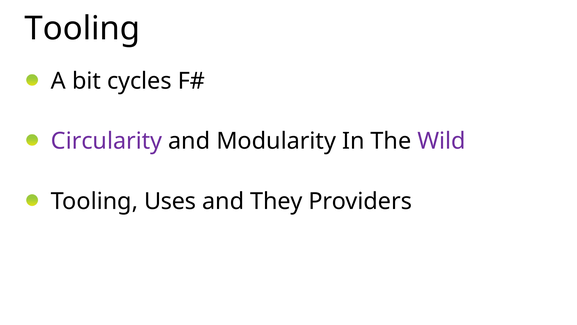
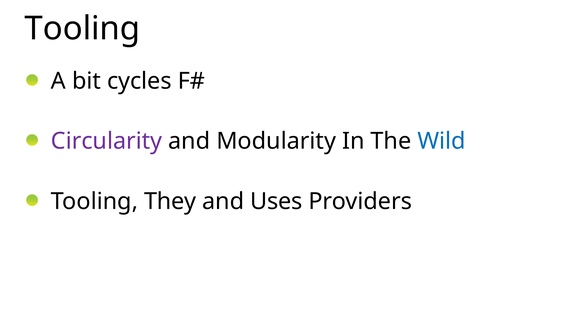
Wild colour: purple -> blue
Uses: Uses -> They
They: They -> Uses
